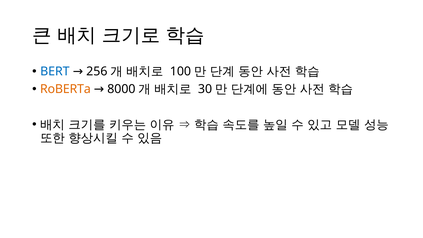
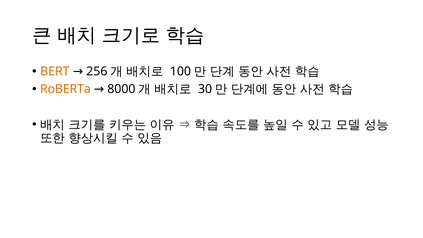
BERT colour: blue -> orange
